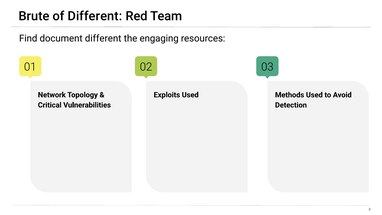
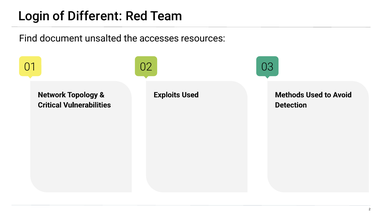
Brute: Brute -> Login
document different: different -> unsalted
engaging: engaging -> accesses
